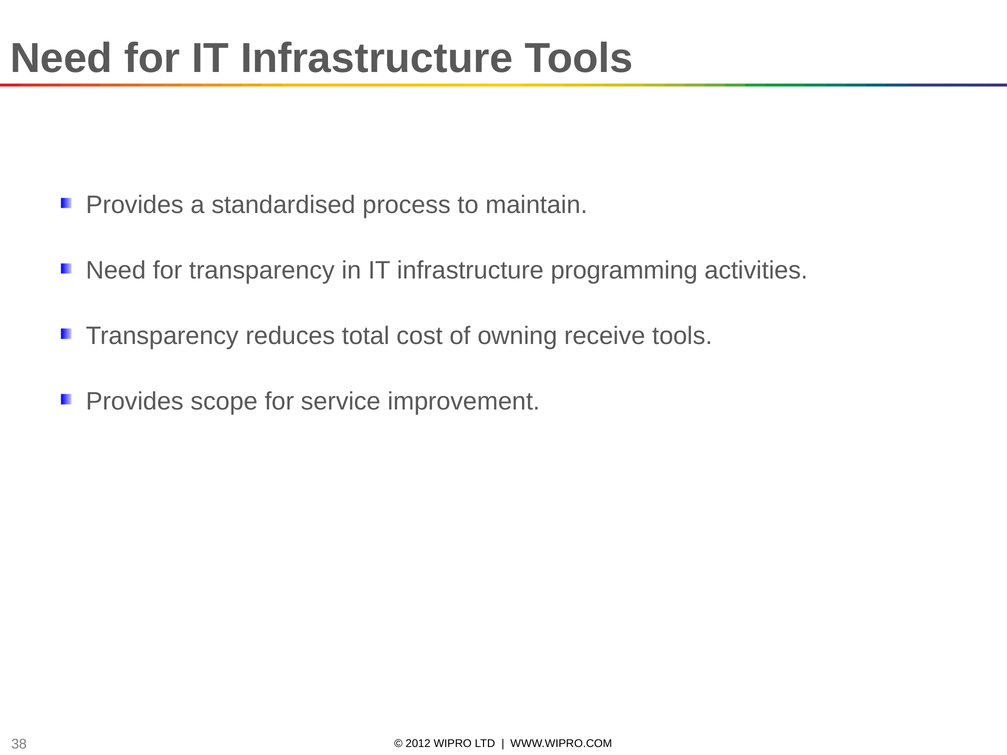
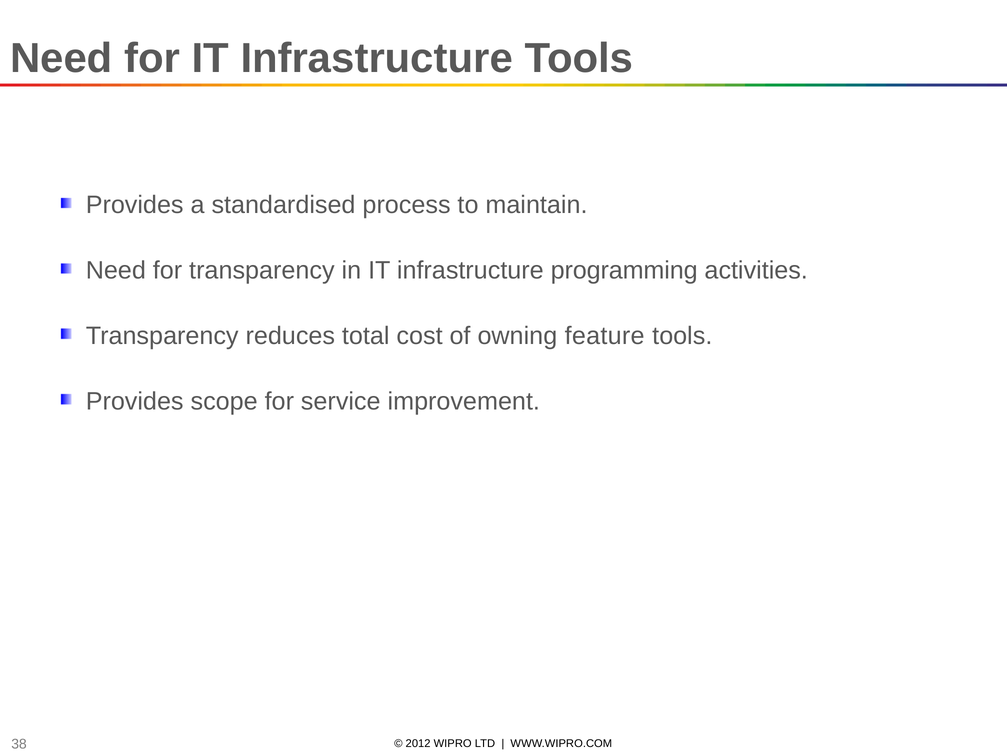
receive: receive -> feature
